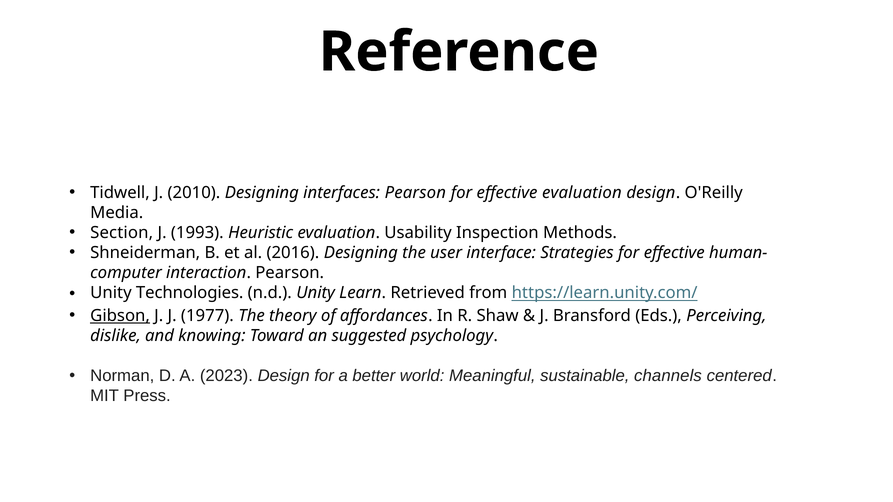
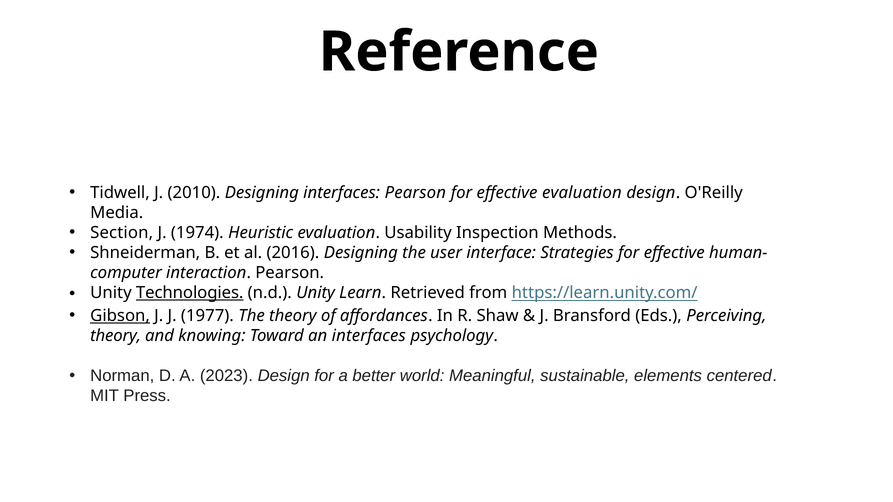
1993: 1993 -> 1974
Technologies underline: none -> present
dislike at (116, 336): dislike -> theory
an suggested: suggested -> interfaces
channels: channels -> elements
